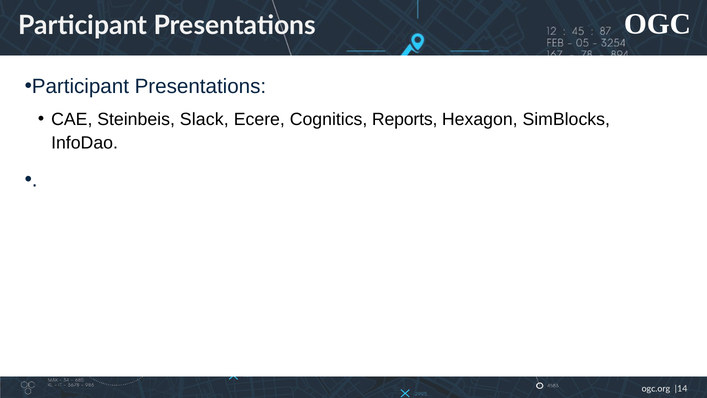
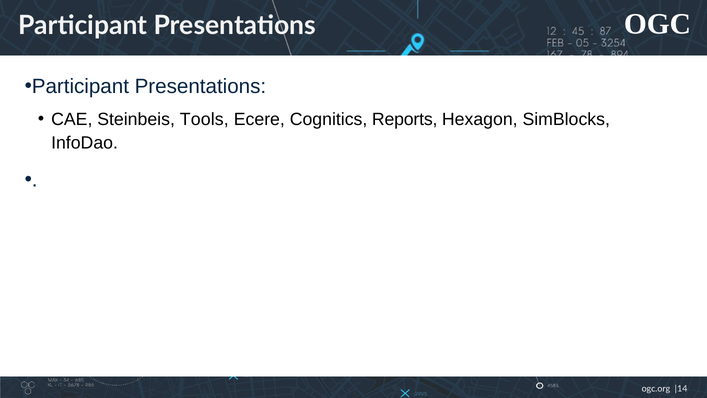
Slack: Slack -> Tools
